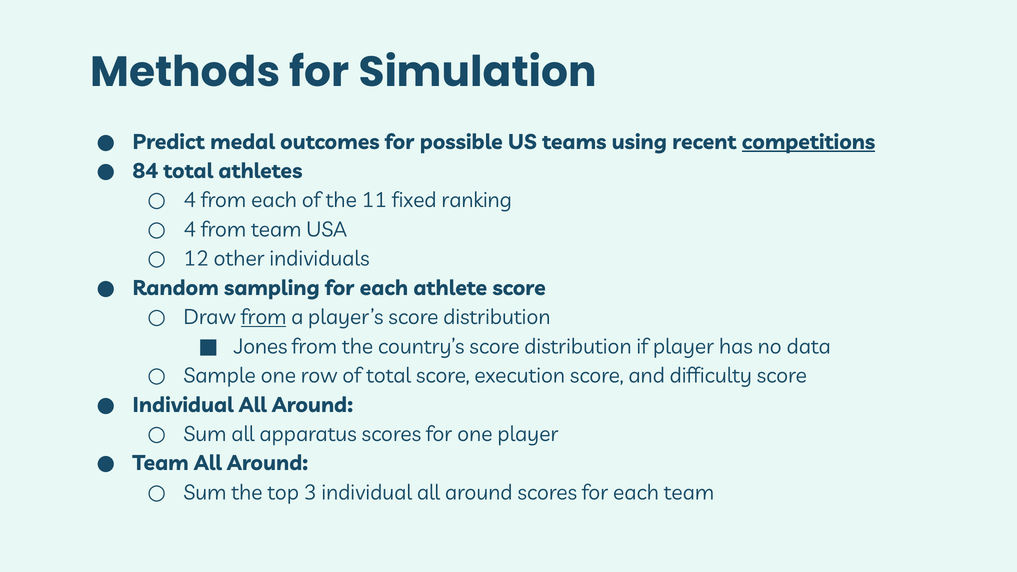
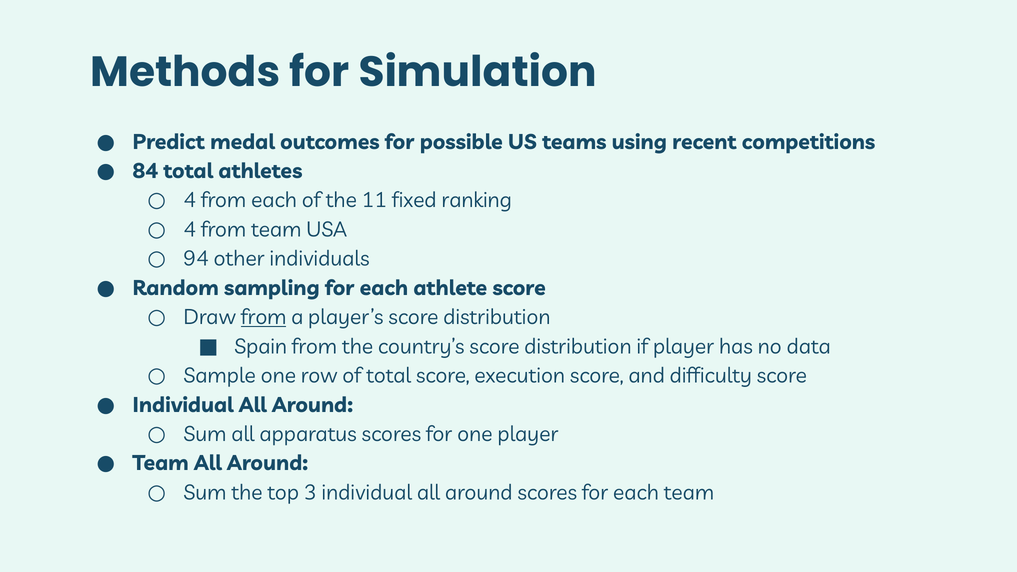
competitions underline: present -> none
12: 12 -> 94
Jones: Jones -> Spain
